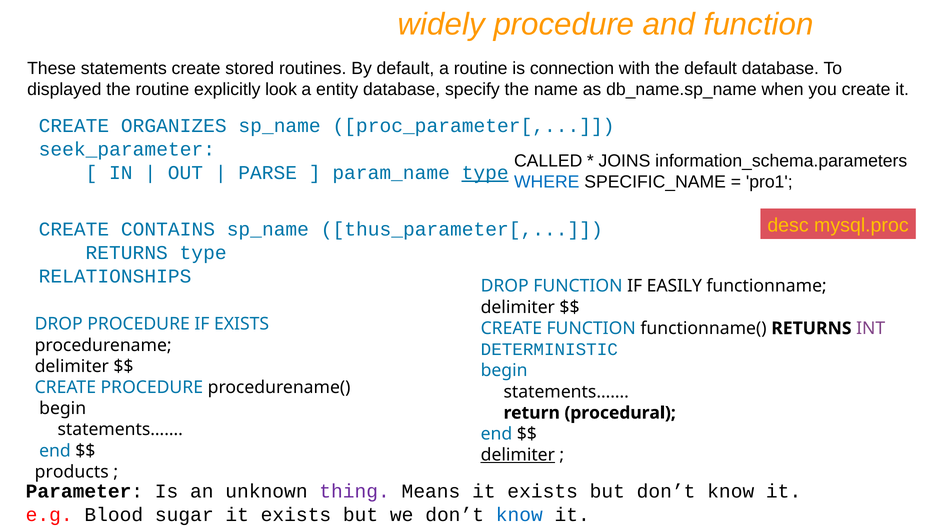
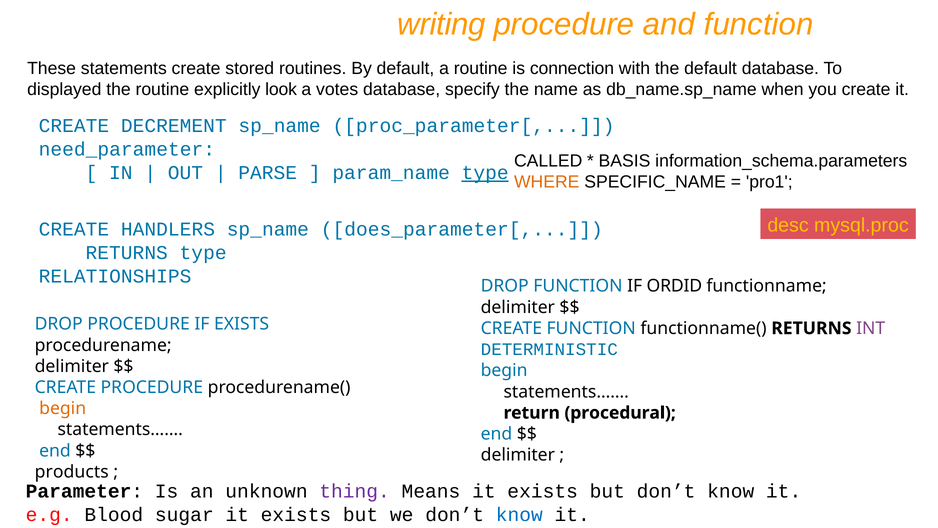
widely: widely -> writing
entity: entity -> votes
ORGANIZES: ORGANIZES -> DECREMENT
seek_parameter: seek_parameter -> need_parameter
JOINS: JOINS -> BASIS
WHERE colour: blue -> orange
CONTAINS: CONTAINS -> HANDLERS
thus_parameter[: thus_parameter[ -> does_parameter[
EASILY: EASILY -> ORDID
begin at (63, 408) colour: black -> orange
delimiter at (518, 455) underline: present -> none
